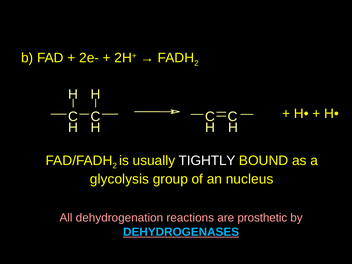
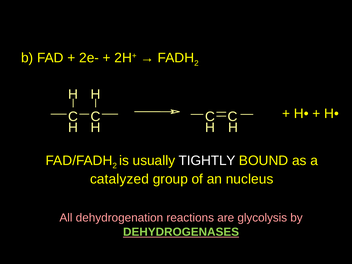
glycolysis: glycolysis -> catalyzed
prosthetic: prosthetic -> glycolysis
DEHYDROGENASES colour: light blue -> light green
